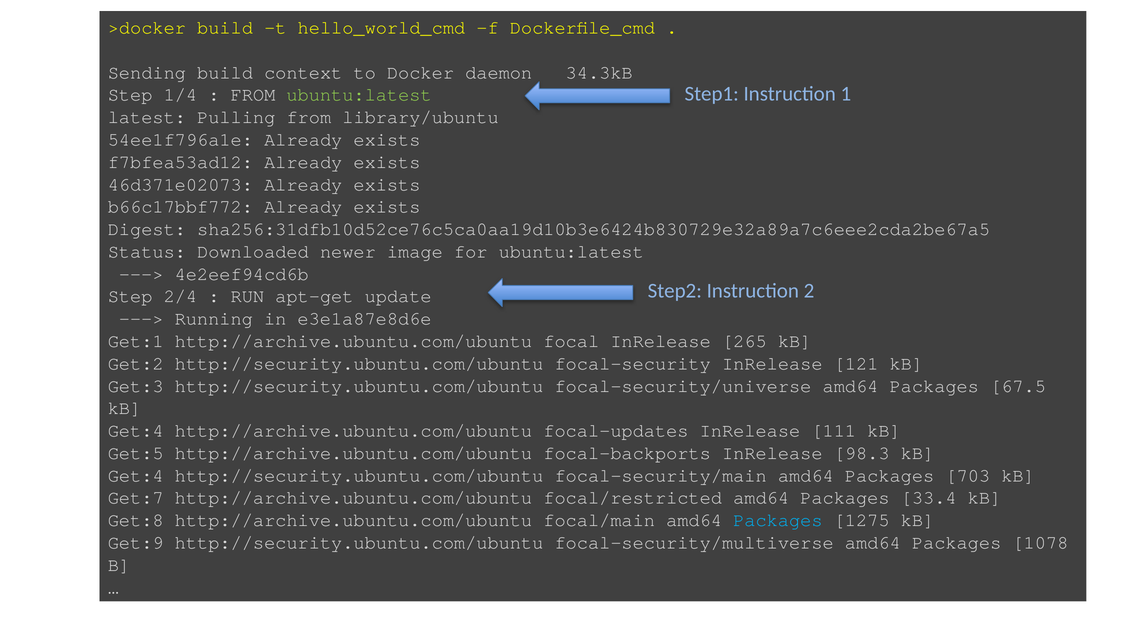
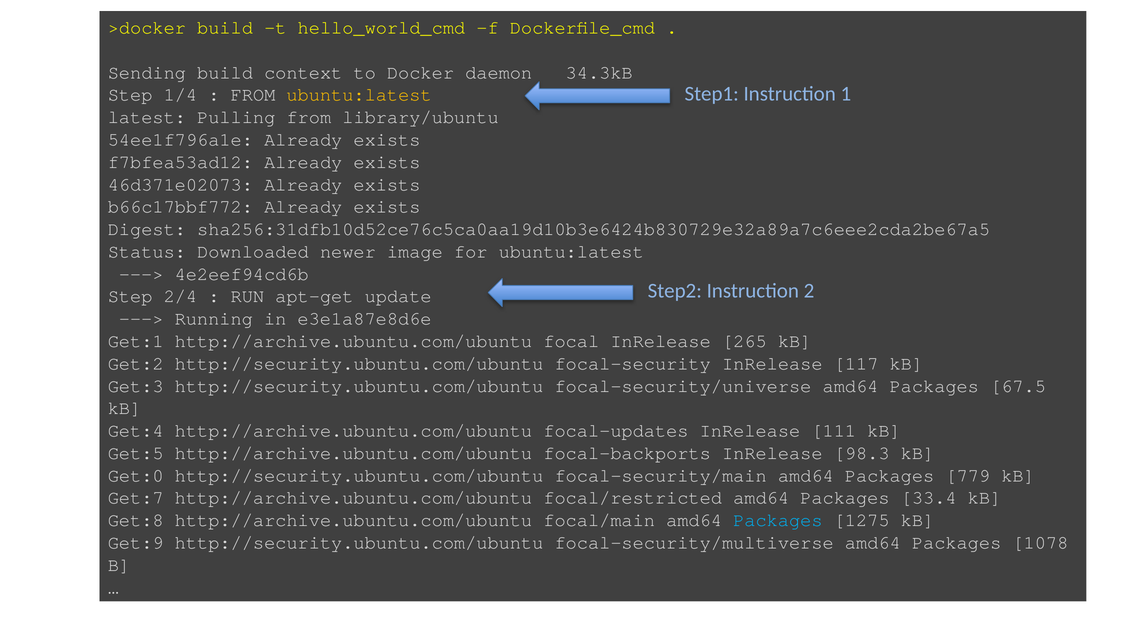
ubuntu:latest at (359, 95) colour: light green -> yellow
121: 121 -> 117
Get:4 at (136, 476): Get:4 -> Get:0
703: 703 -> 779
